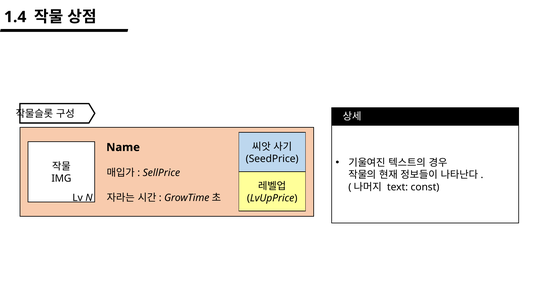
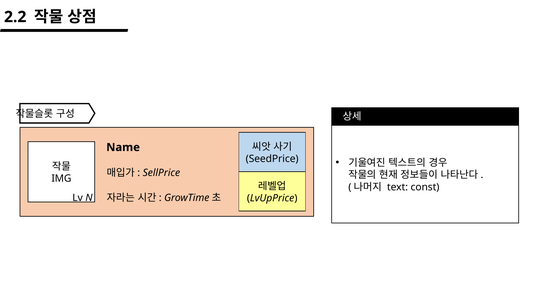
1.4: 1.4 -> 2.2
